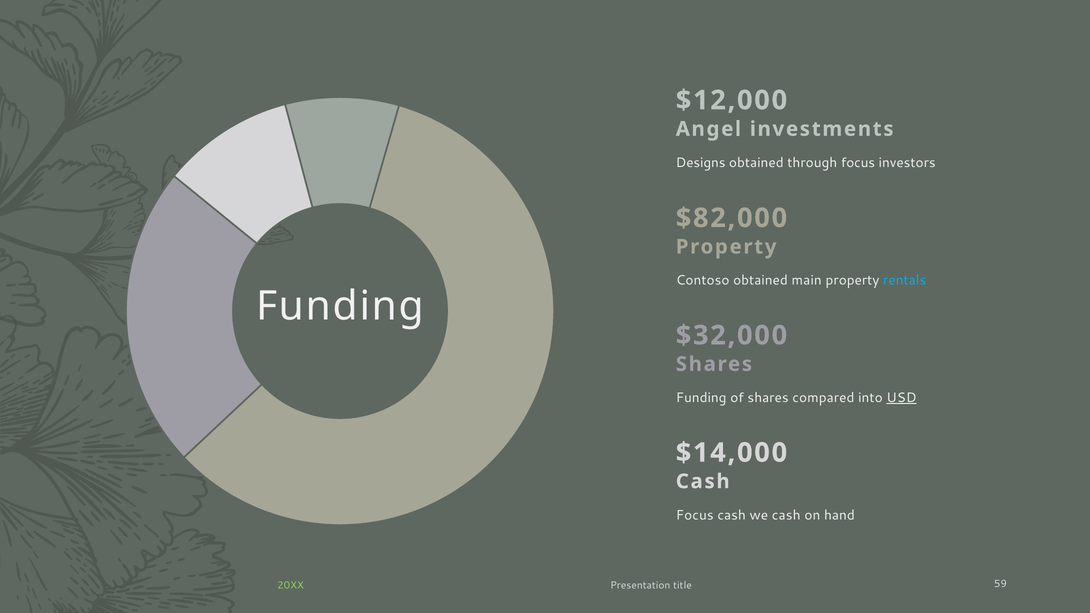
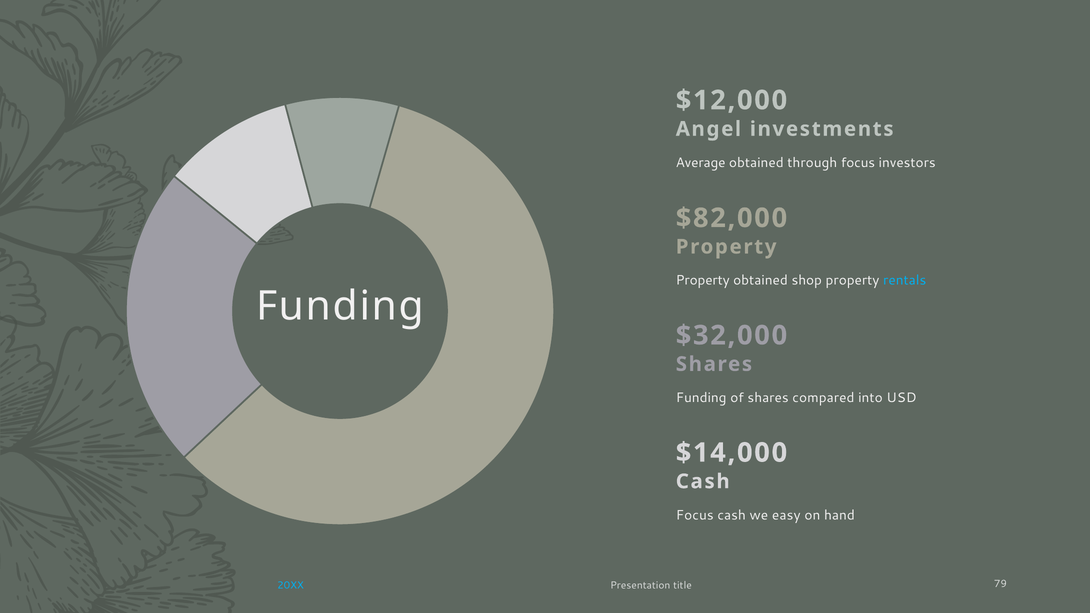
Designs: Designs -> Average
Contoso at (703, 281): Contoso -> Property
main: main -> shop
USD underline: present -> none
we cash: cash -> easy
20XX colour: light green -> light blue
59: 59 -> 79
